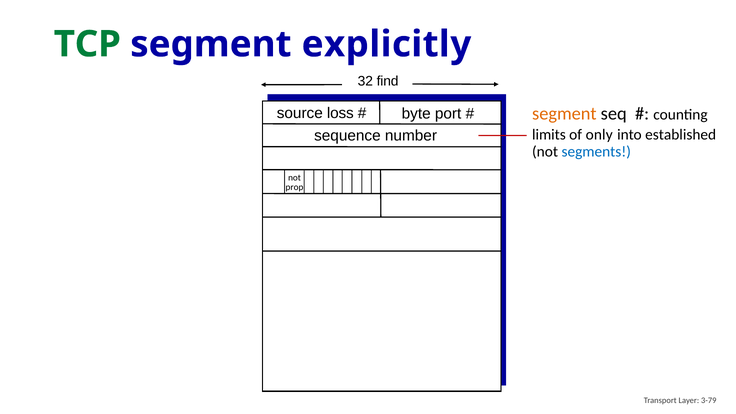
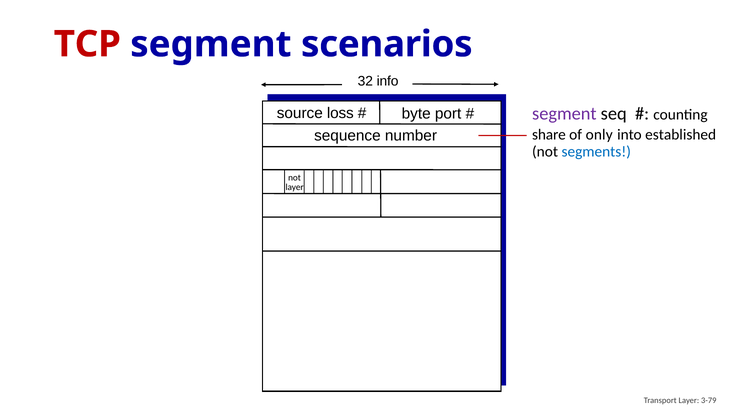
TCP colour: green -> red
explicitly: explicitly -> scenarios
find: find -> info
segment at (564, 114) colour: orange -> purple
limits: limits -> share
prop at (294, 187): prop -> layer
